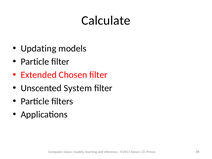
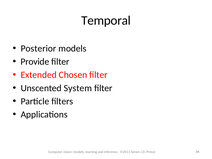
Calculate: Calculate -> Temporal
Updating: Updating -> Posterior
Particle at (35, 62): Particle -> Provide
